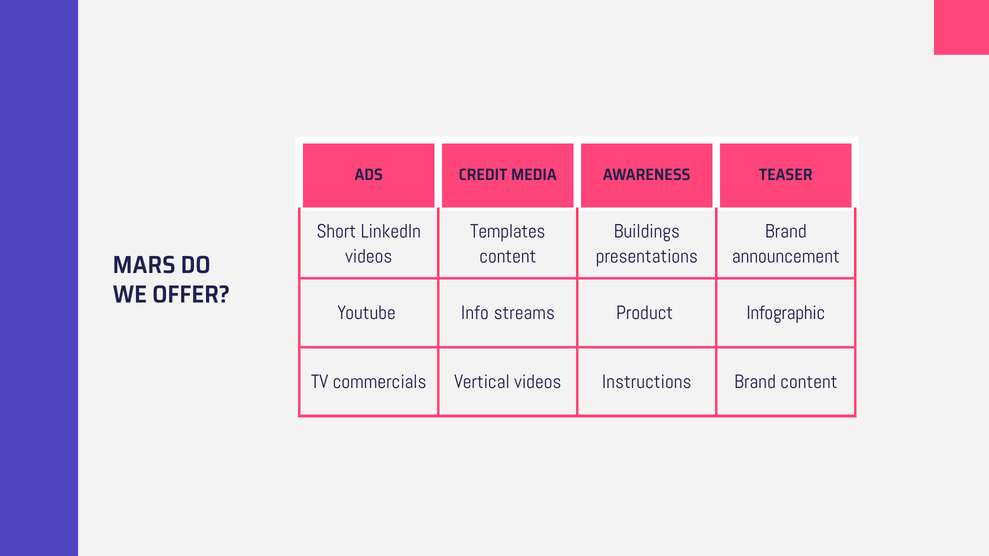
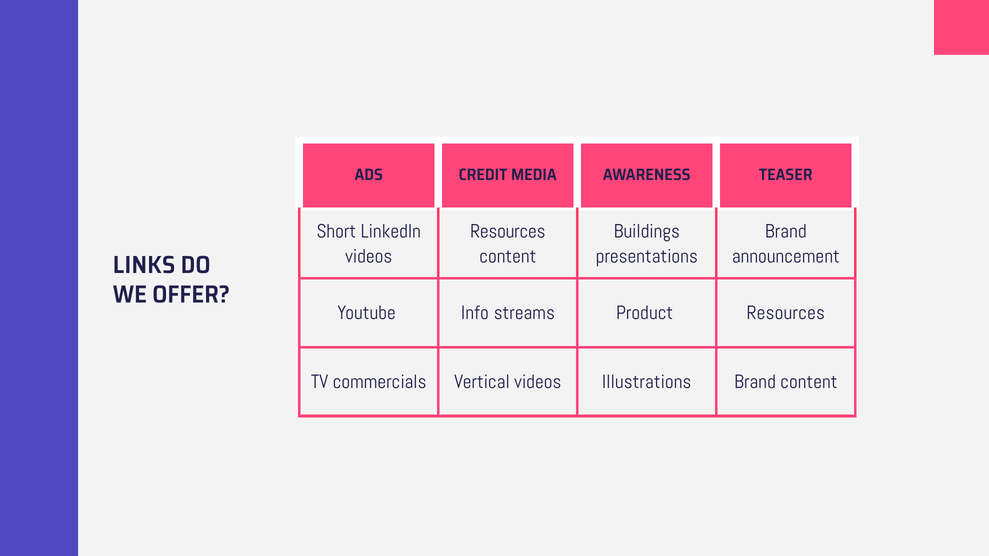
Templates at (508, 232): Templates -> Resources
MARS: MARS -> LINKS
Product Infographic: Infographic -> Resources
Instructions: Instructions -> Illustrations
